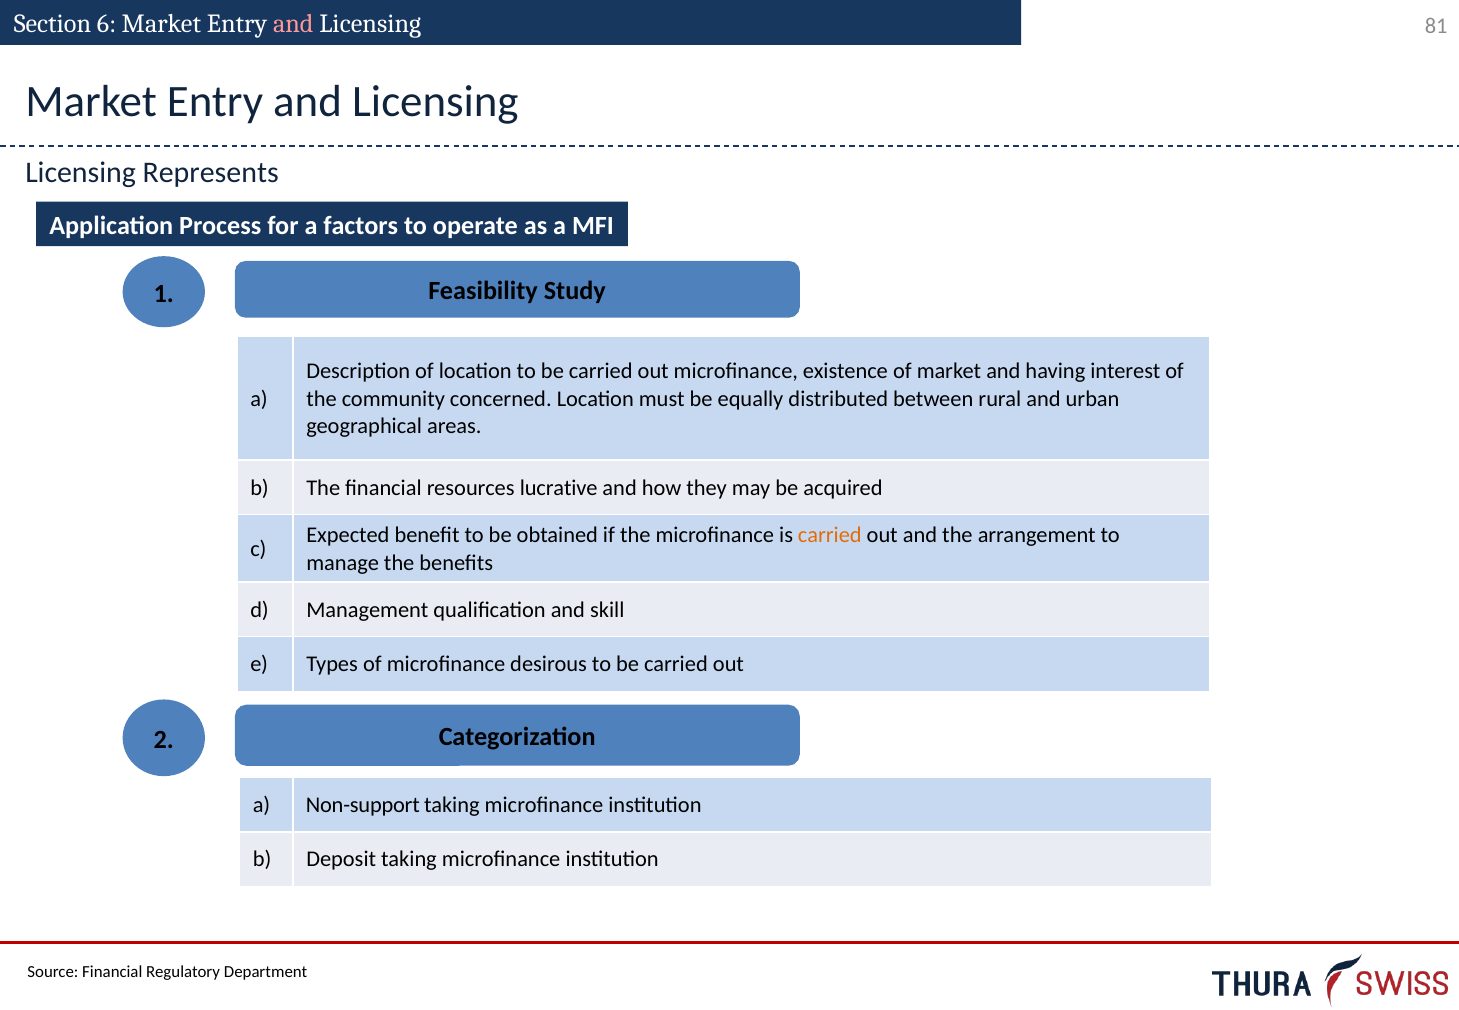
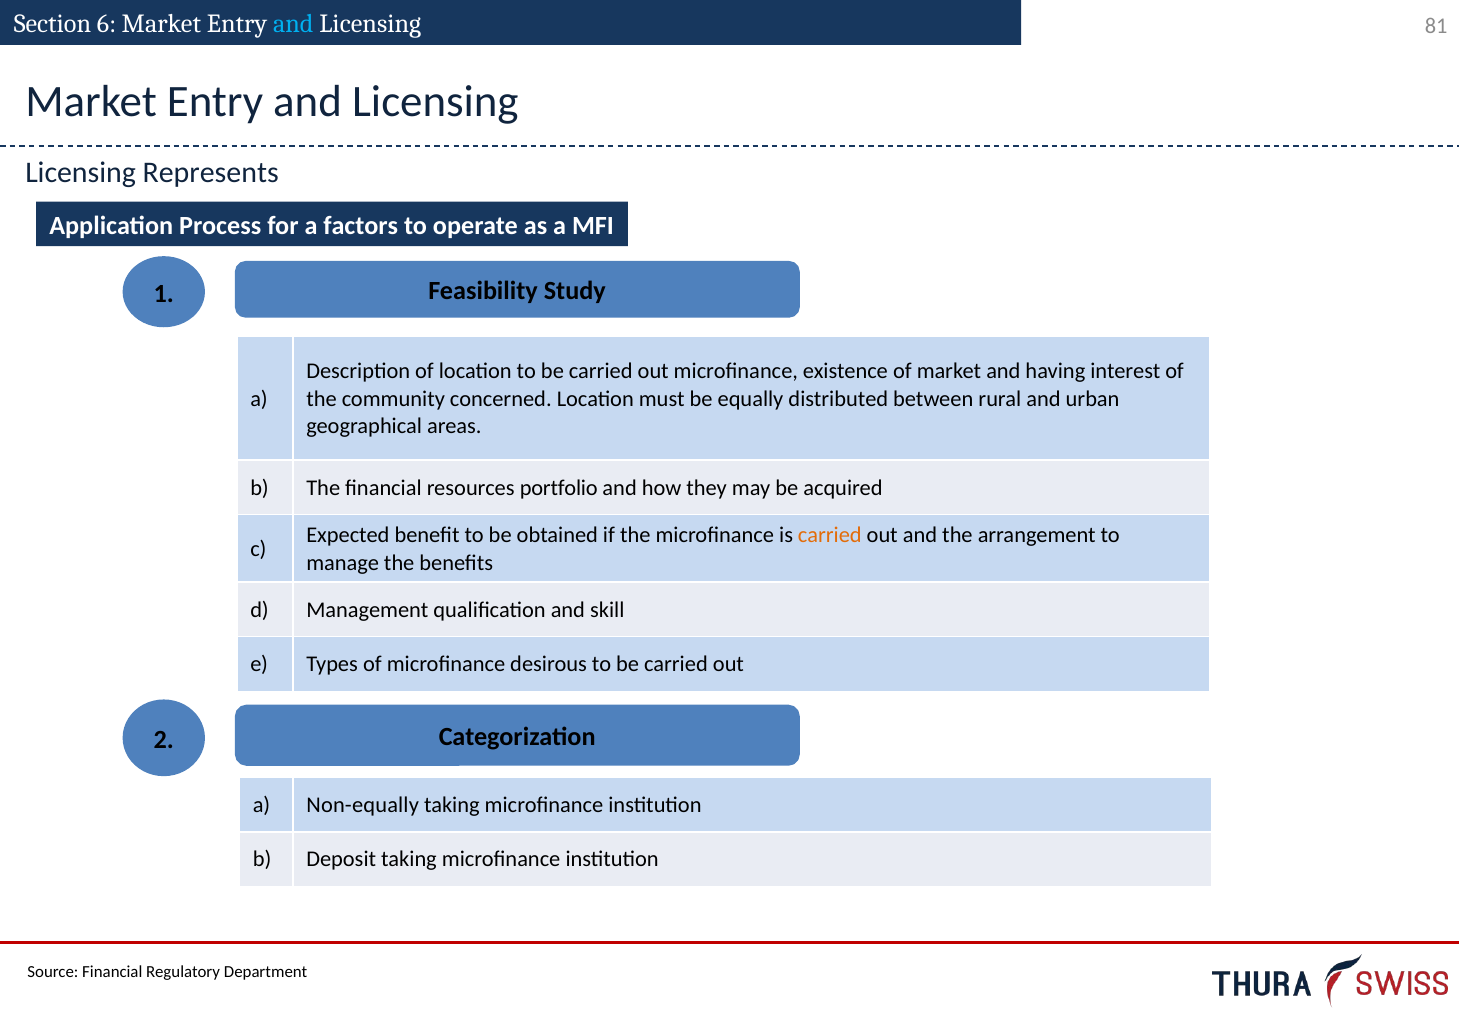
and at (293, 24) colour: pink -> light blue
lucrative: lucrative -> portfolio
Non-support: Non-support -> Non-equally
